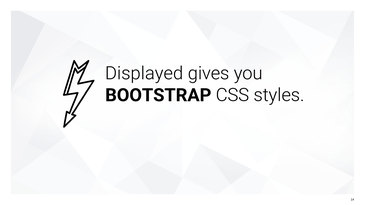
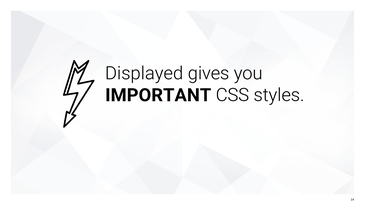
BOOTSTRAP: BOOTSTRAP -> IMPORTANT
